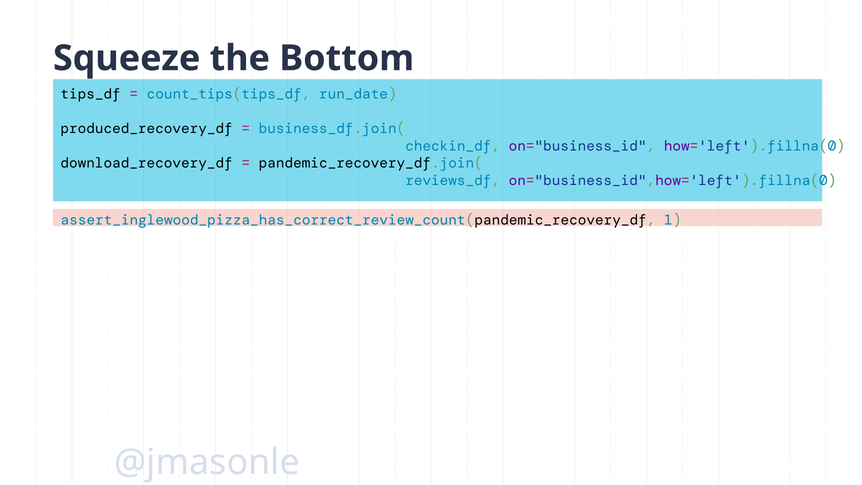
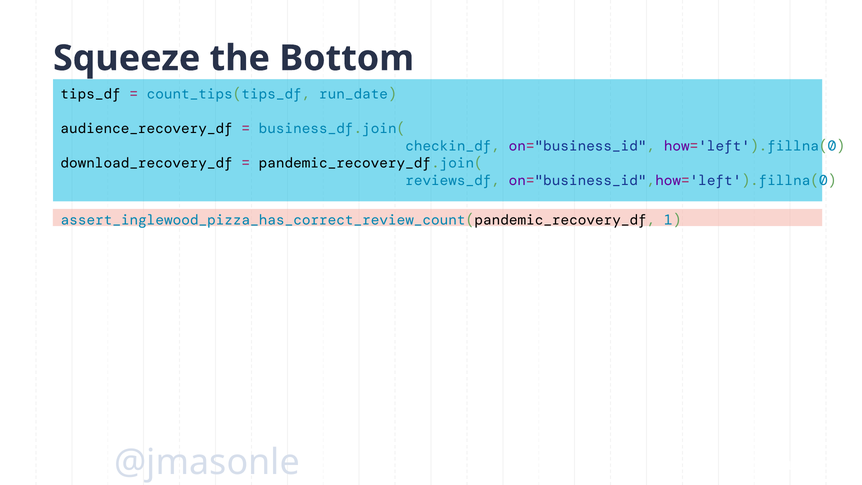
produced_recovery_df: produced_recovery_df -> audience_recovery_df
